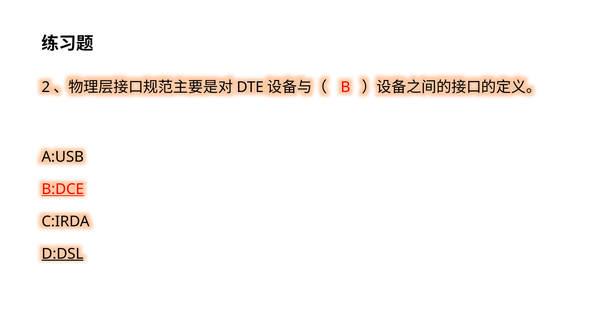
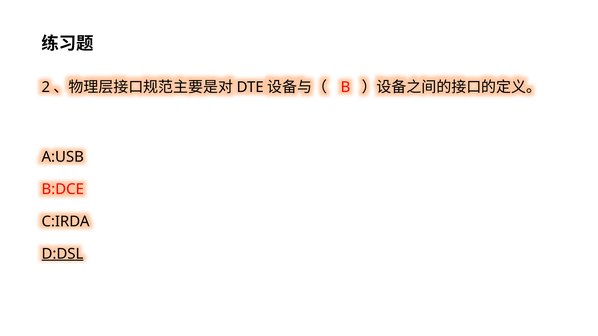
B:DCE underline: present -> none
